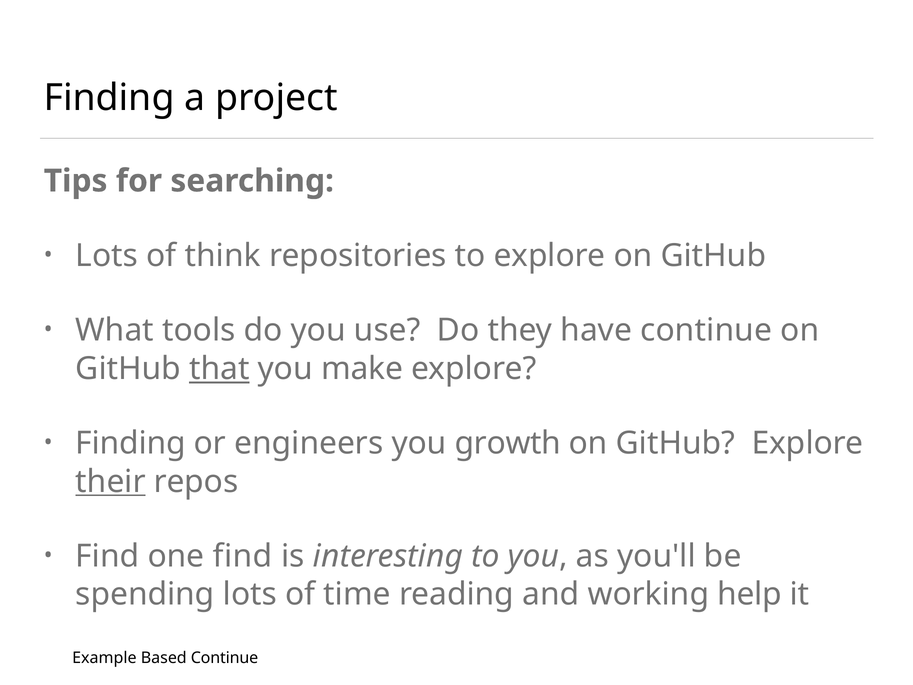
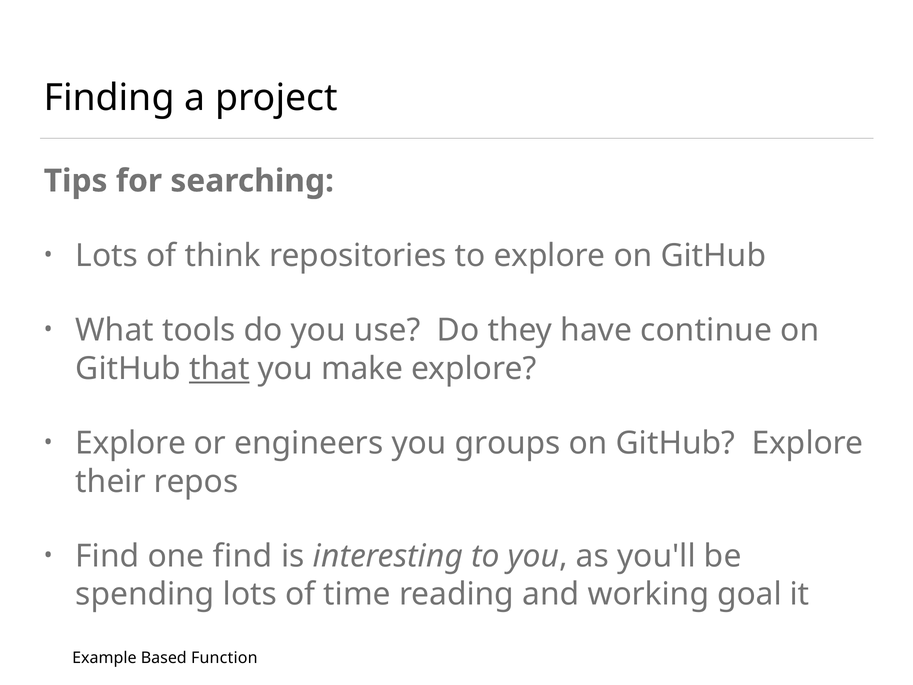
Finding at (131, 443): Finding -> Explore
growth: growth -> groups
their underline: present -> none
help: help -> goal
Based Continue: Continue -> Function
